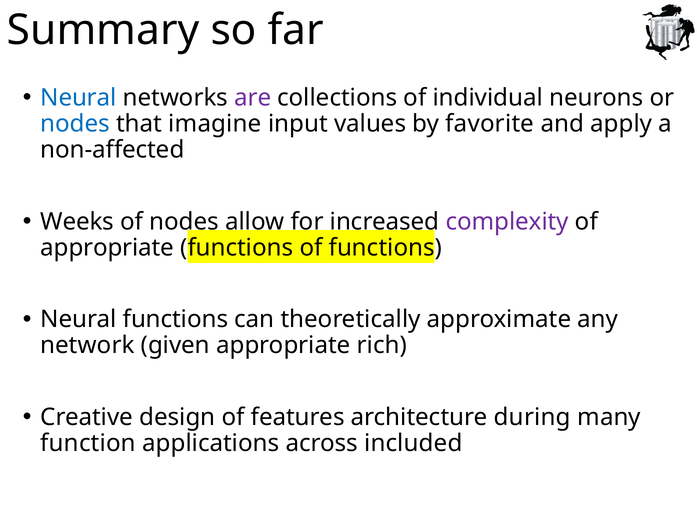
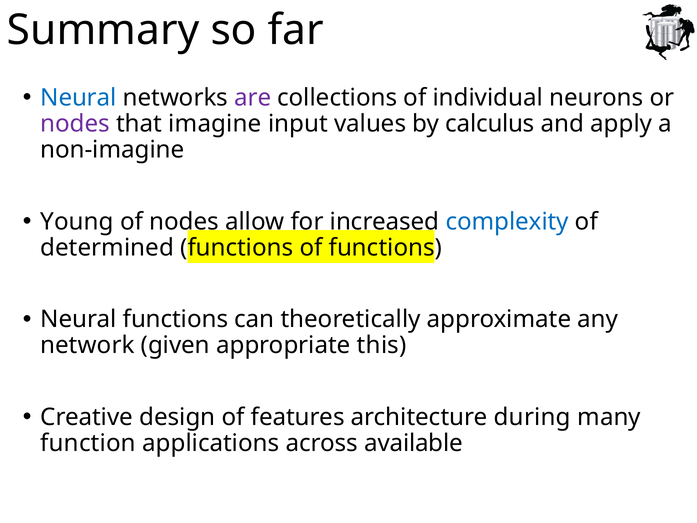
nodes at (75, 124) colour: blue -> purple
favorite: favorite -> calculus
non-affected: non-affected -> non-imagine
Weeks: Weeks -> Young
complexity colour: purple -> blue
appropriate at (107, 248): appropriate -> determined
rich: rich -> this
included: included -> available
